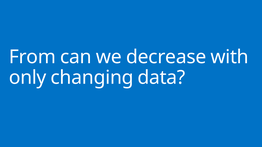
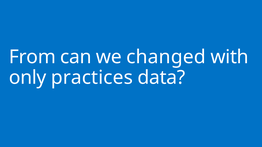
decrease: decrease -> changed
changing: changing -> practices
